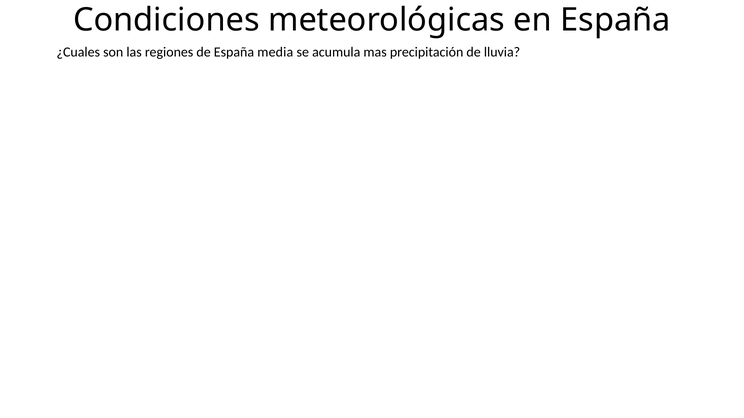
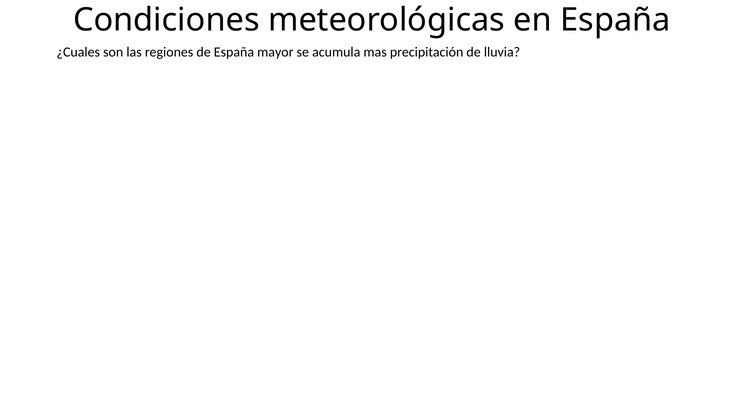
media: media -> mayor
